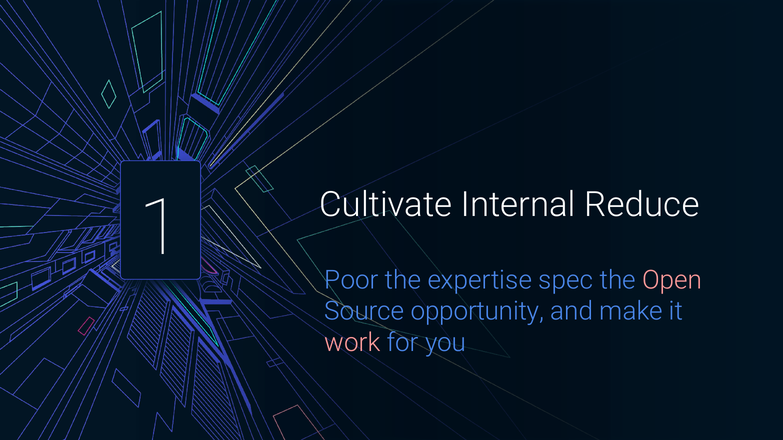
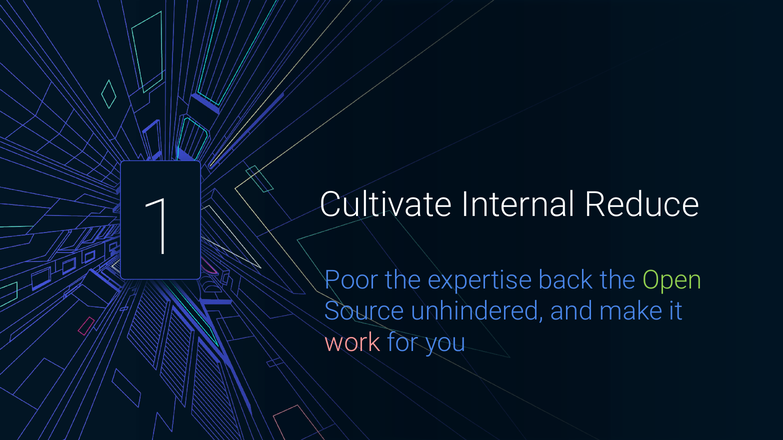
spec: spec -> back
Open colour: pink -> light green
opportunity: opportunity -> unhindered
